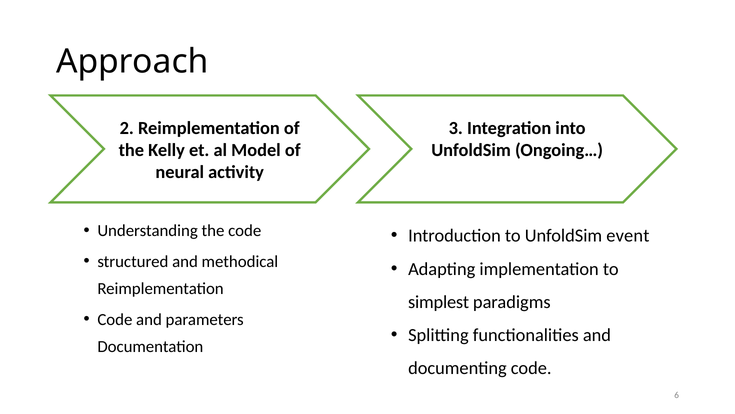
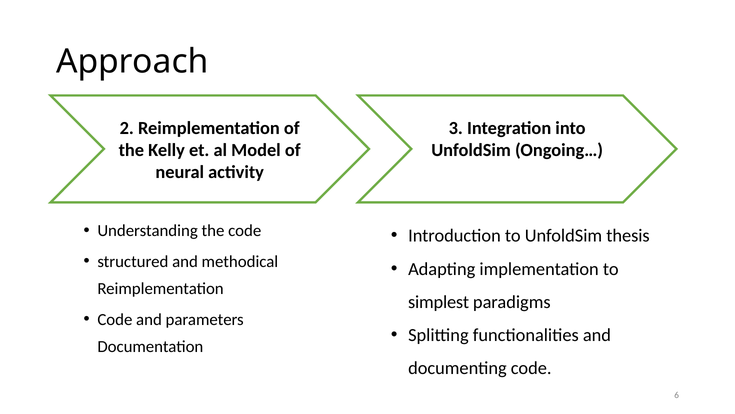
event: event -> thesis
